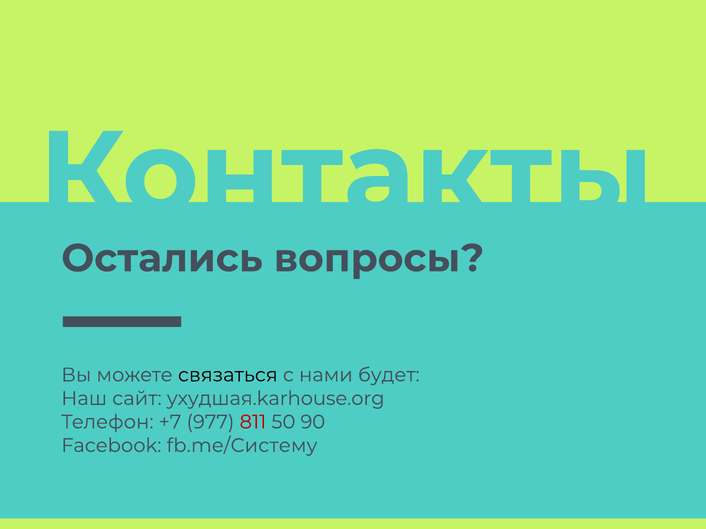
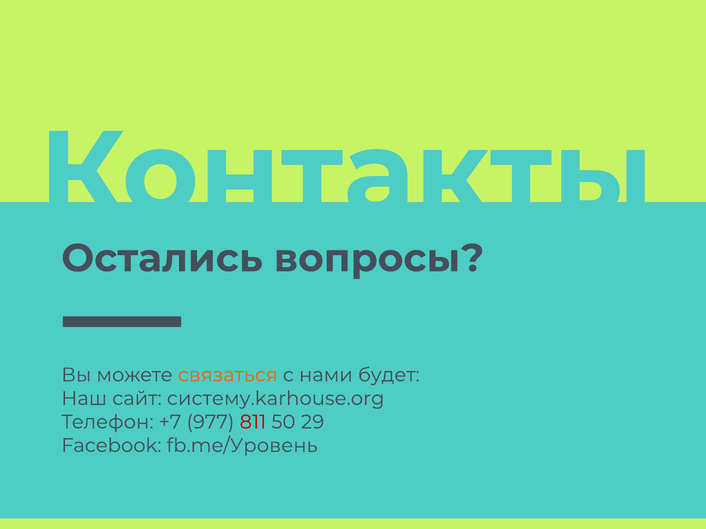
связаться colour: black -> orange
ухудшая.karhouse.org: ухудшая.karhouse.org -> систему.karhouse.org
90: 90 -> 29
fb.me/Систему: fb.me/Систему -> fb.me/Уровень
